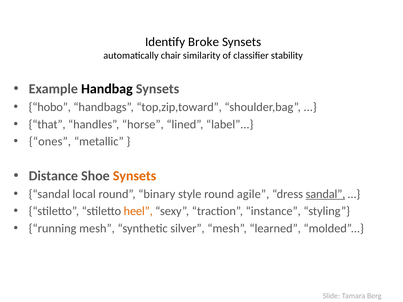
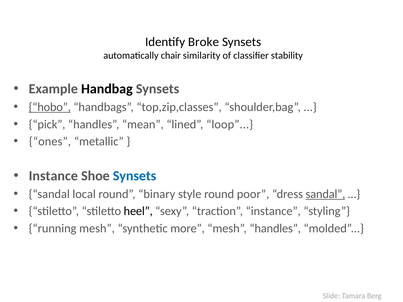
hobo underline: none -> present
top,zip,toward: top,zip,toward -> top,zip,classes
that: that -> pick
horse: horse -> mean
label: label -> loop
Distance at (53, 176): Distance -> Instance
Synsets at (135, 176) colour: orange -> blue
agile: agile -> poor
heel colour: orange -> black
silver: silver -> more
mesh learned: learned -> handles
